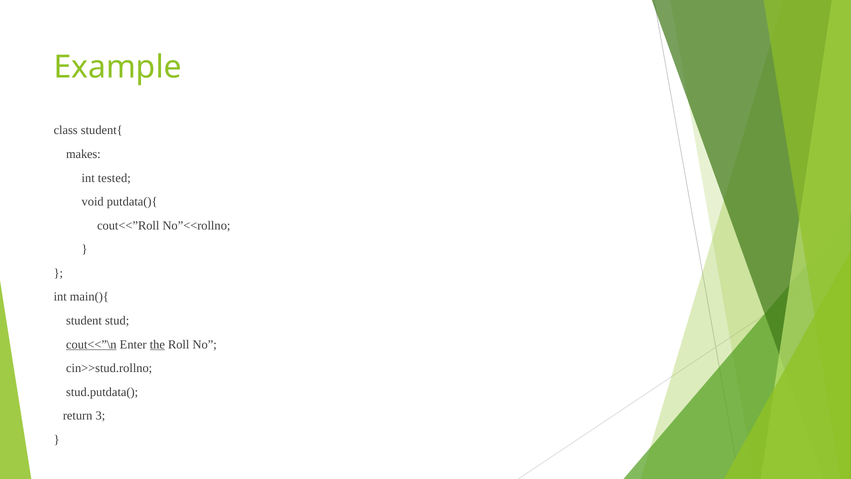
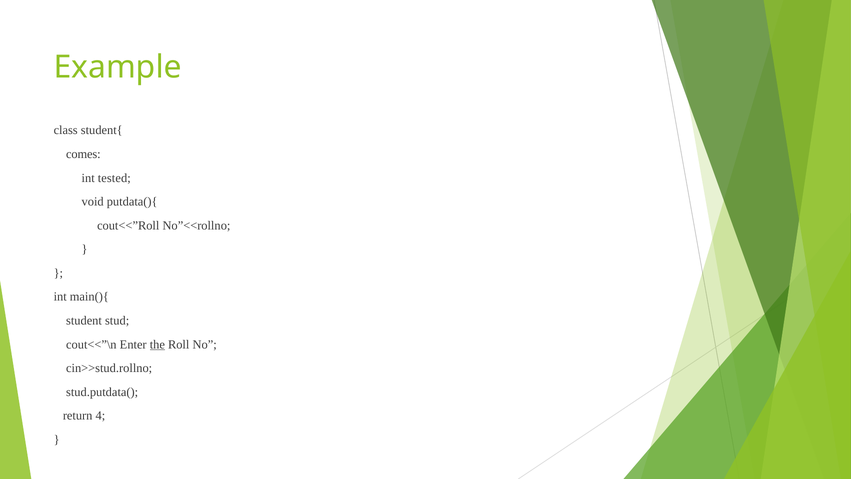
makes: makes -> comes
cout<<”\n underline: present -> none
3: 3 -> 4
